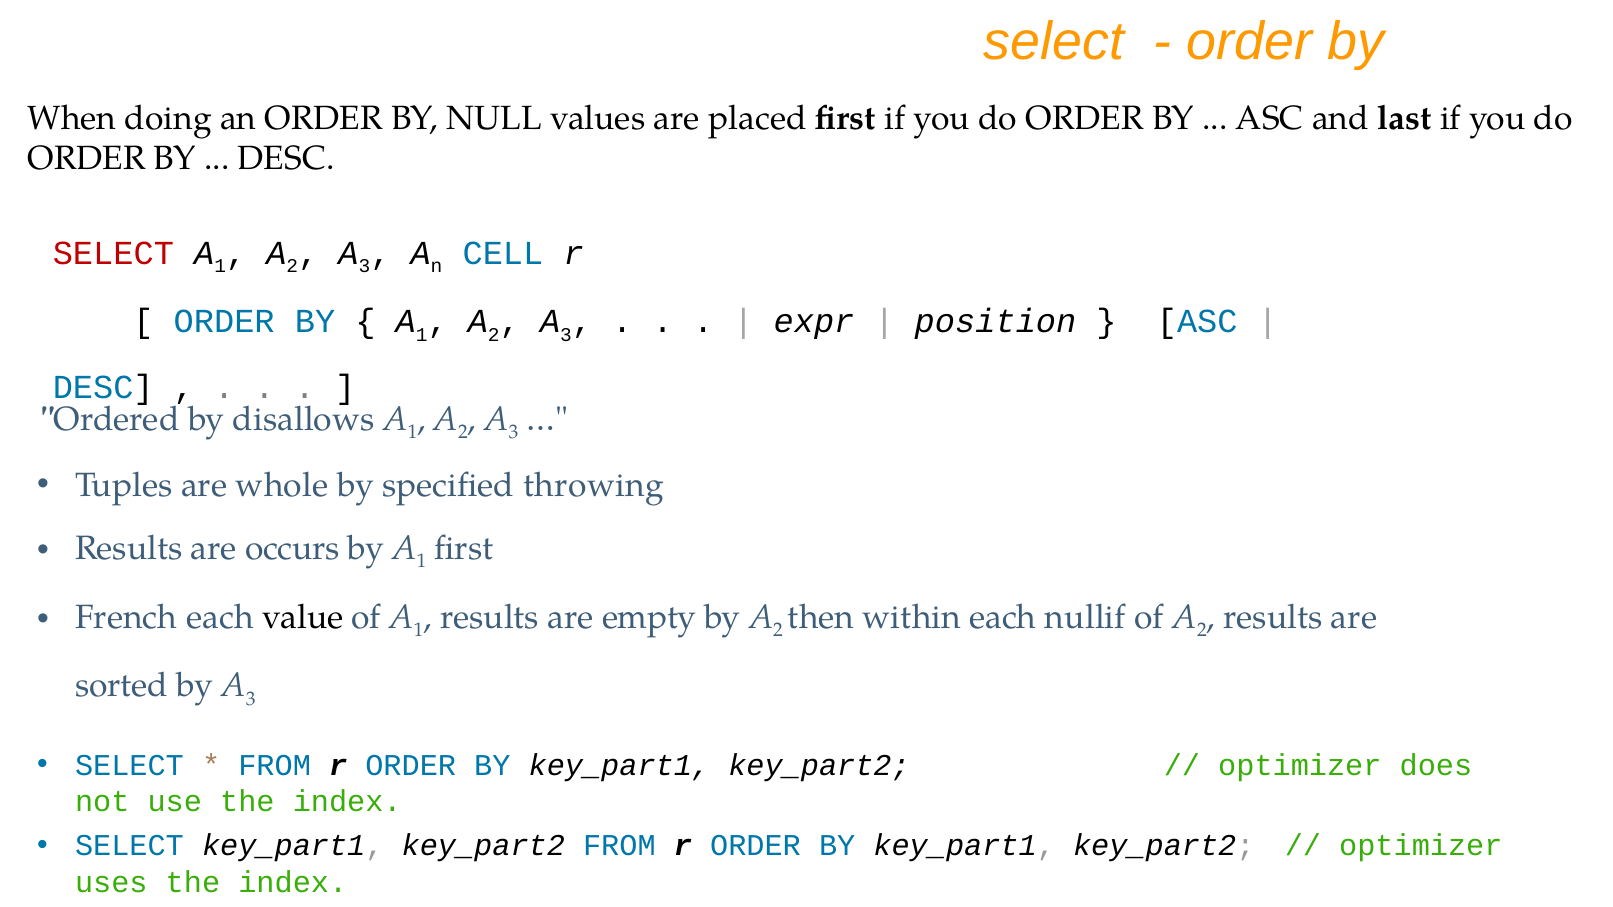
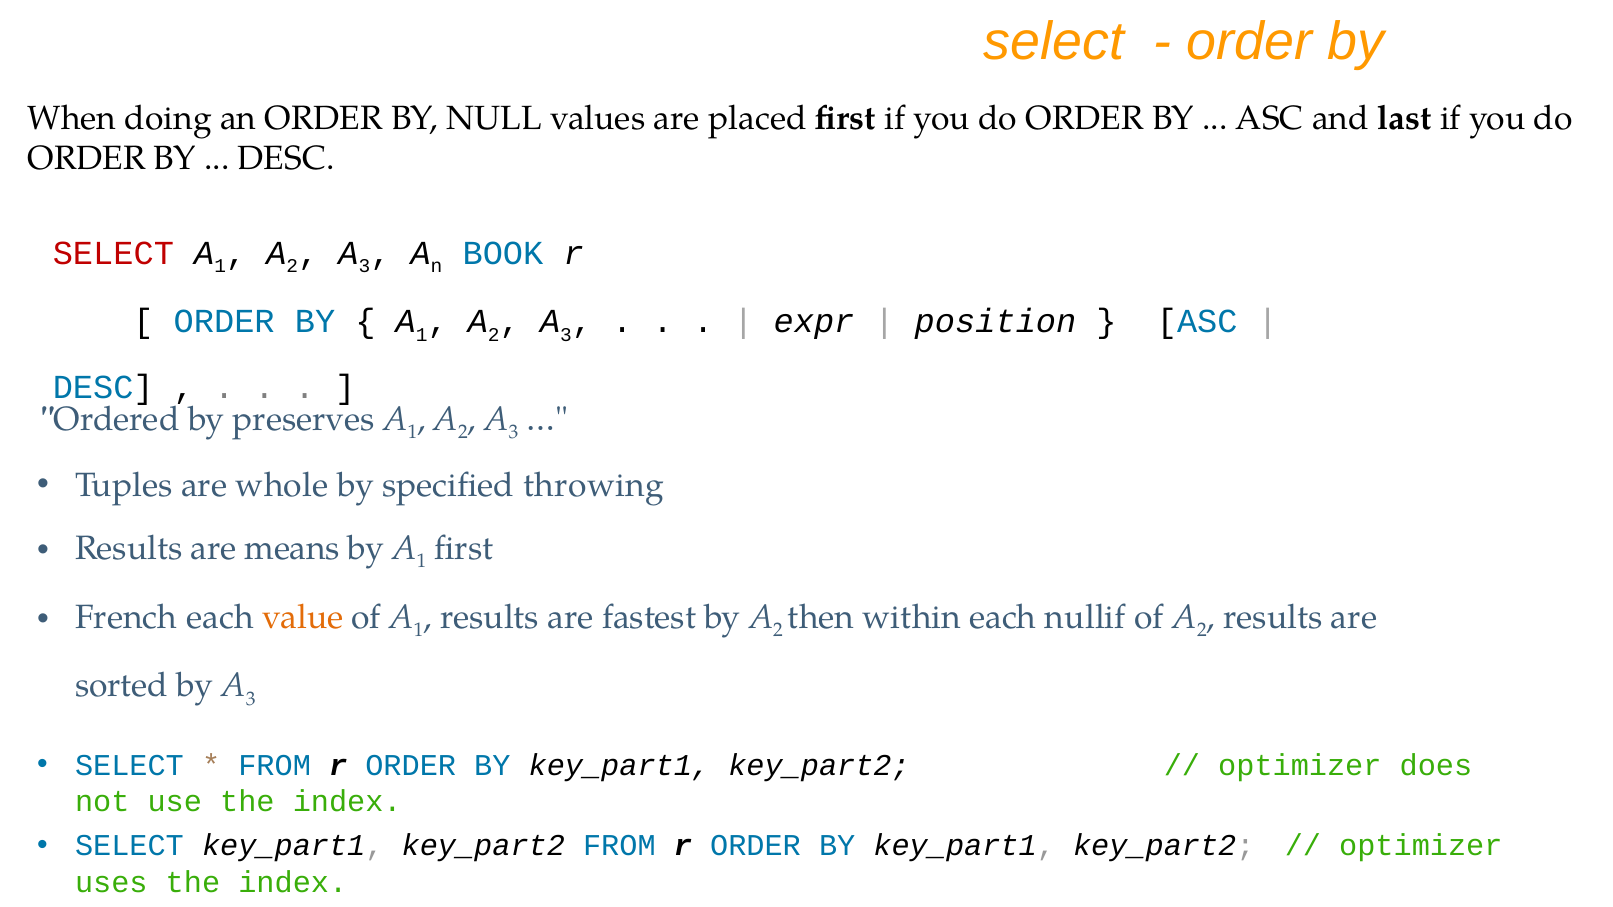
CELL: CELL -> BOOK
disallows: disallows -> preserves
occurs: occurs -> means
value colour: black -> orange
empty: empty -> fastest
